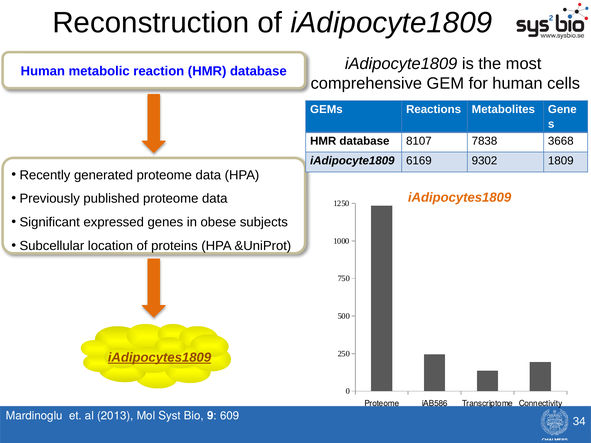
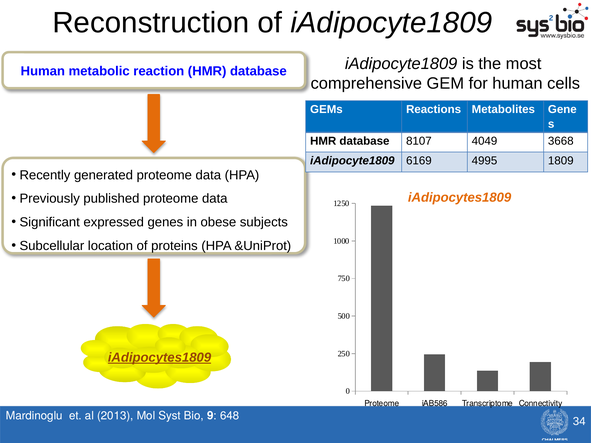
7838: 7838 -> 4049
9302: 9302 -> 4995
609: 609 -> 648
